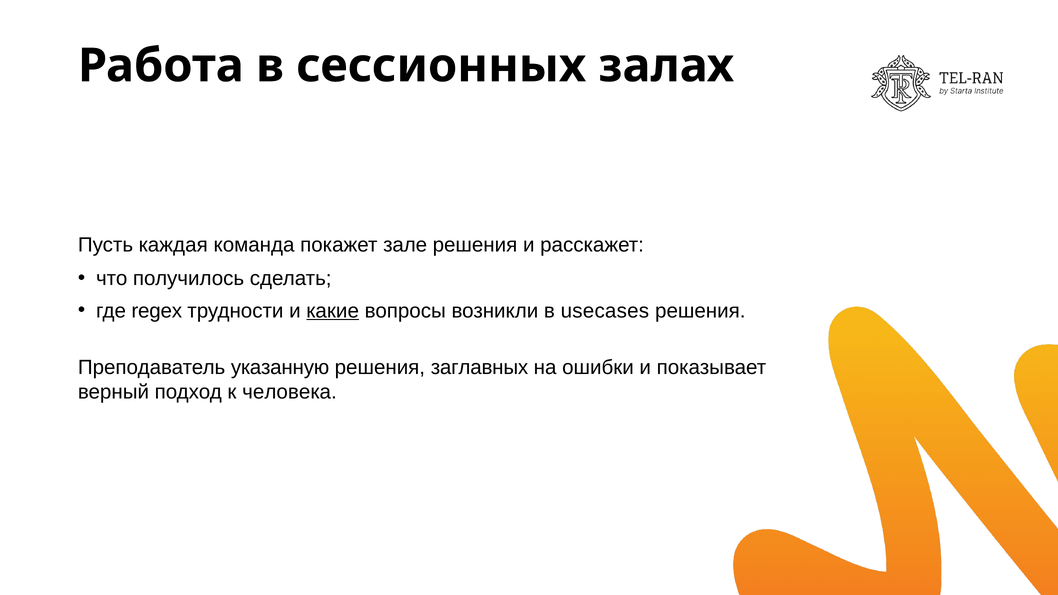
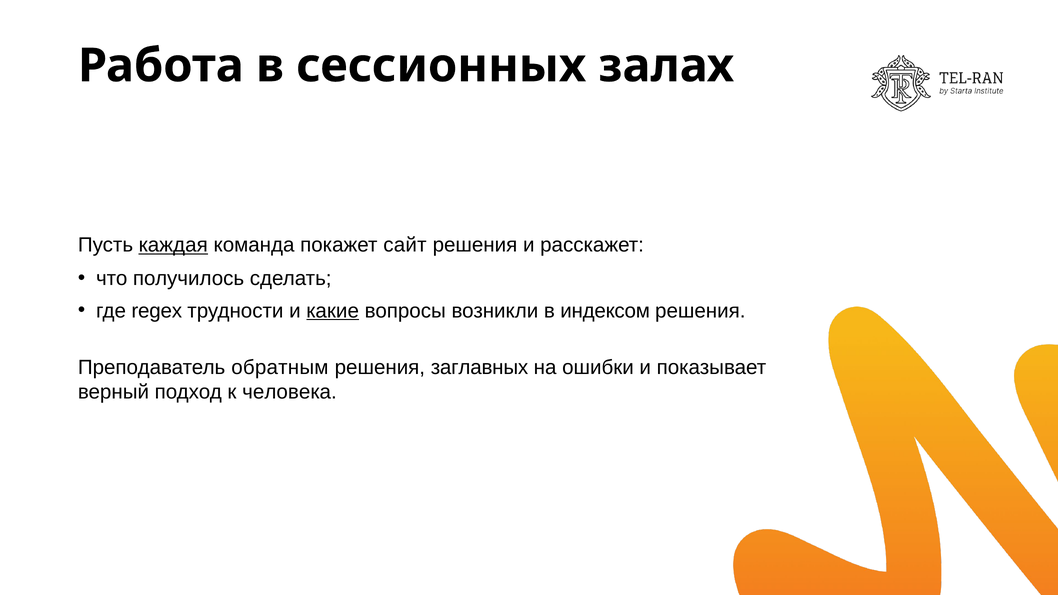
каждая underline: none -> present
зале: зале -> сайт
usecases: usecases -> индексом
указанную: указанную -> обратным
